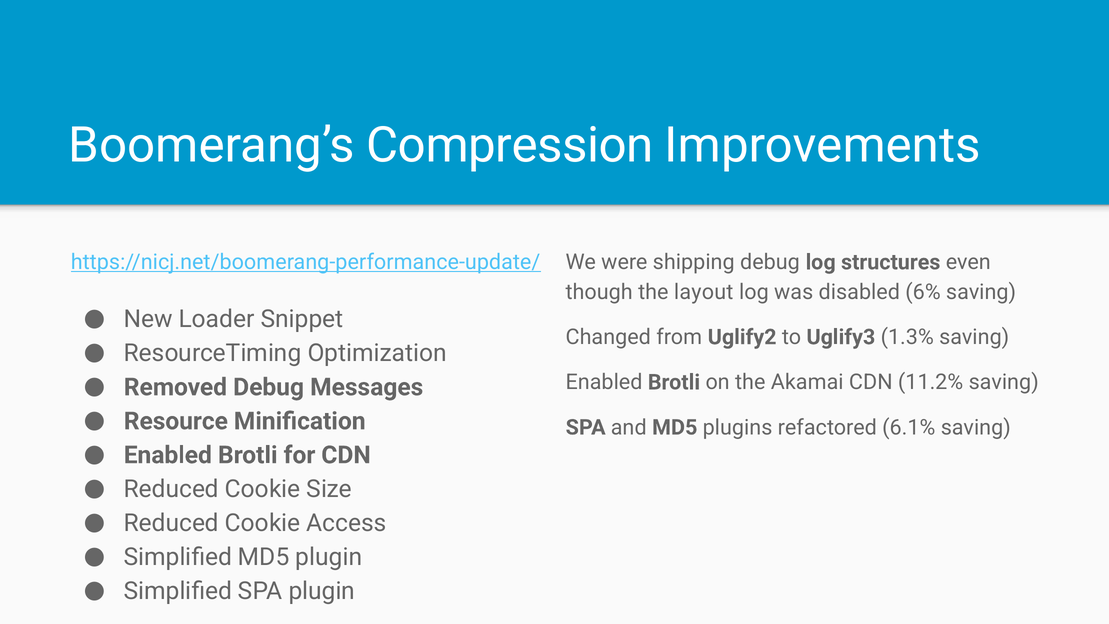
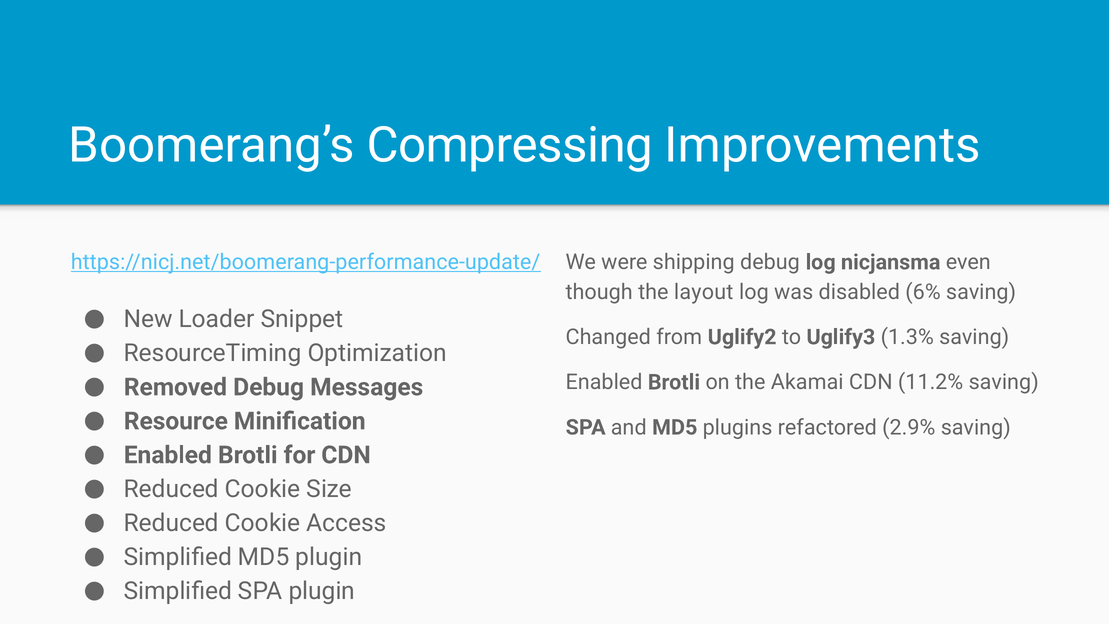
Compression: Compression -> Compressing
structures: structures -> nicjansma
6.1%: 6.1% -> 2.9%
